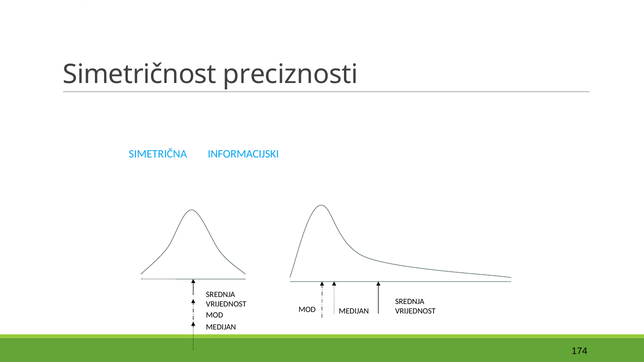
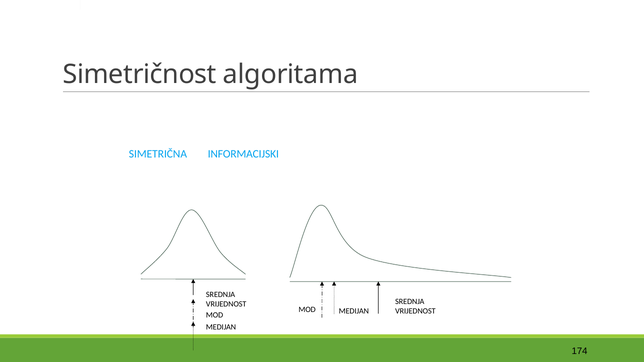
preciznosti: preciznosti -> algoritama
